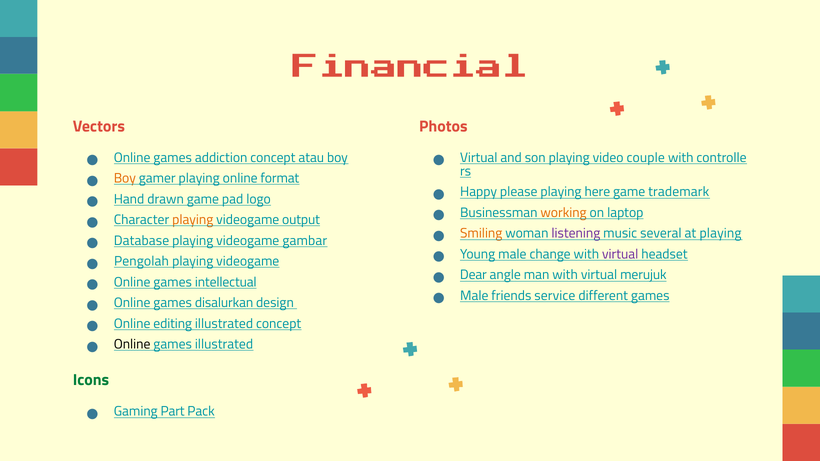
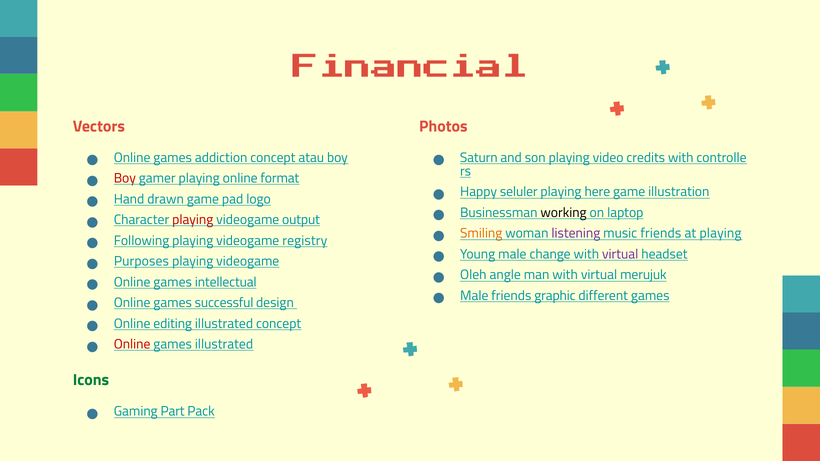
Virtual at (479, 158): Virtual -> Saturn
couple: couple -> credits
Boy at (125, 178) colour: orange -> red
please: please -> seluler
trademark: trademark -> illustration
working colour: orange -> black
playing at (193, 220) colour: orange -> red
music several: several -> friends
Database: Database -> Following
gambar: gambar -> registry
Pengolah: Pengolah -> Purposes
Dear: Dear -> Oleh
service: service -> graphic
disalurkan: disalurkan -> successful
Online at (132, 344) colour: black -> red
